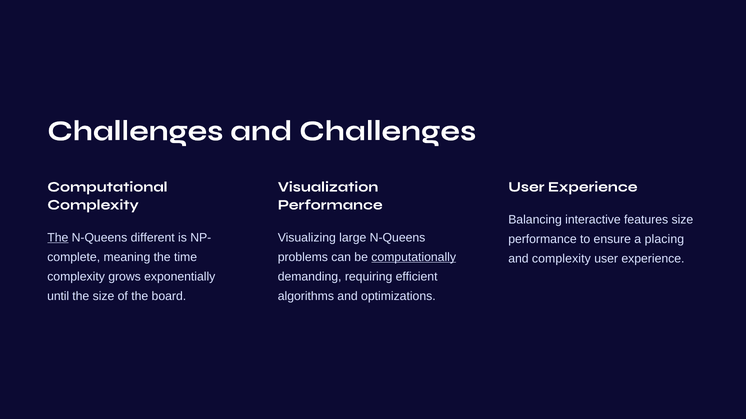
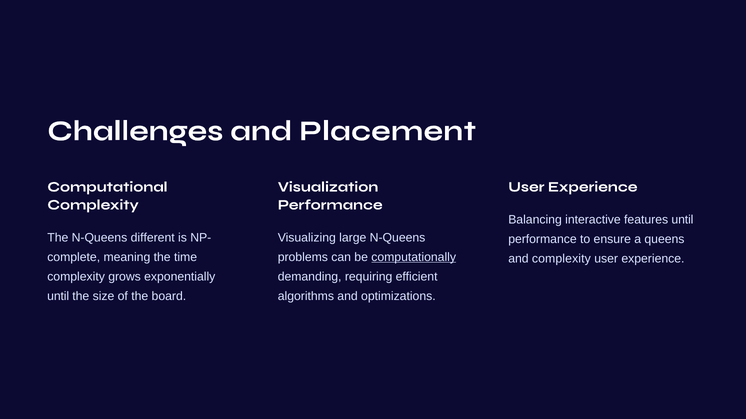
and Challenges: Challenges -> Placement
features size: size -> until
The at (58, 238) underline: present -> none
placing: placing -> queens
